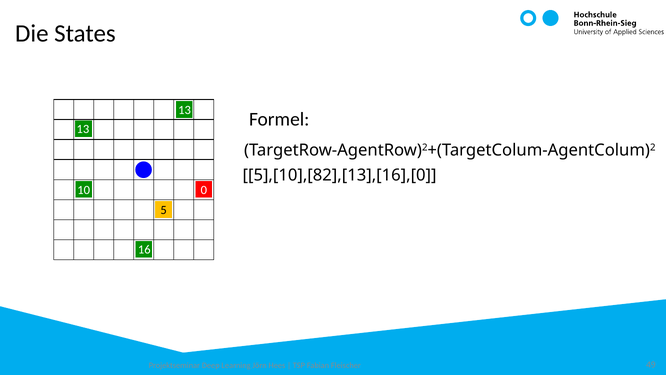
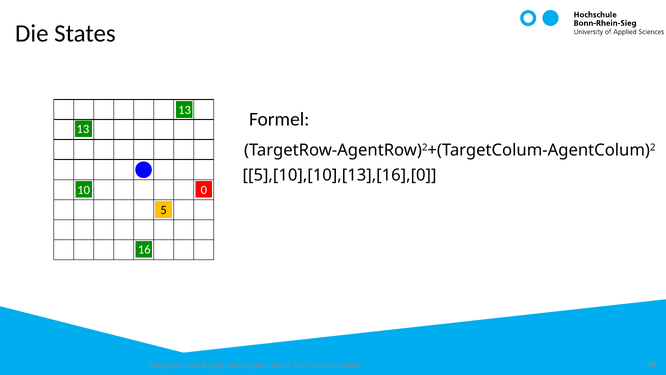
5],[10],[82],[13],[16],[0: 5],[10],[82],[13],[16],[0 -> 5],[10],[10],[13],[16],[0
